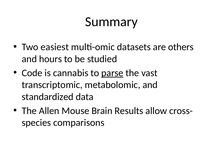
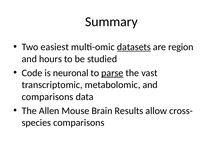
datasets underline: none -> present
others: others -> region
cannabis: cannabis -> neuronal
standardized at (48, 96): standardized -> comparisons
